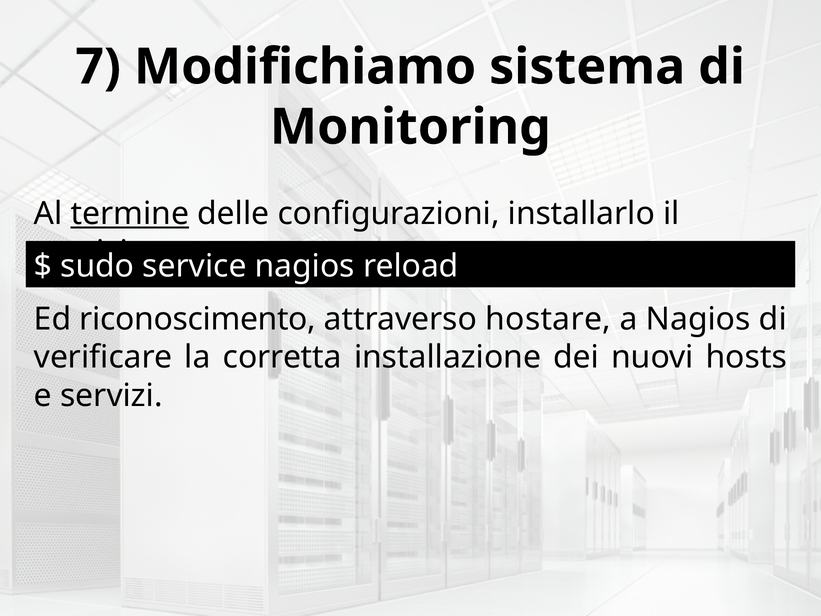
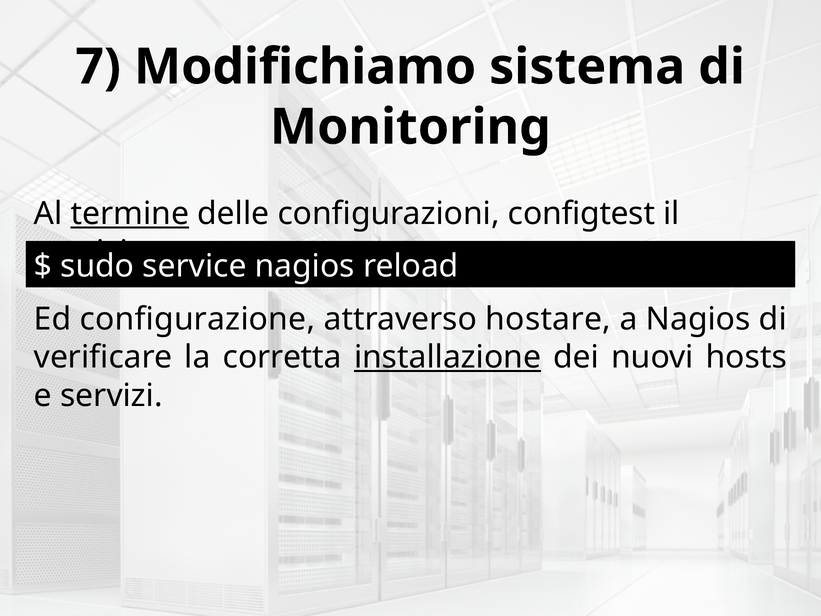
installarlo: installarlo -> configtest
riconoscimento: riconoscimento -> configurazione
installazione underline: none -> present
